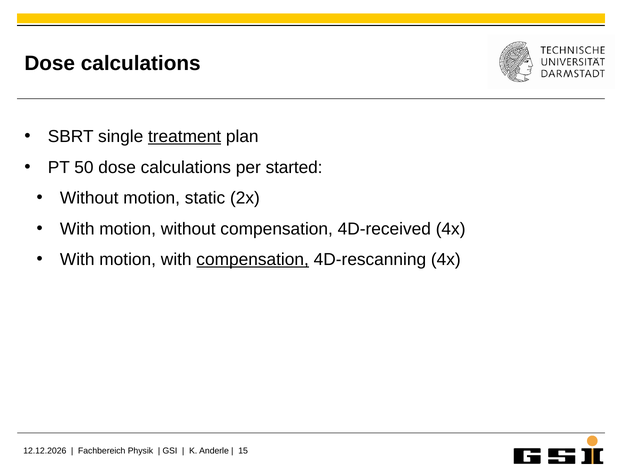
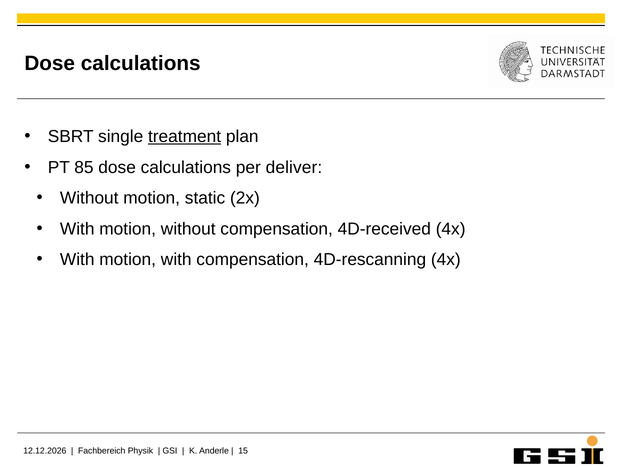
50: 50 -> 85
started: started -> deliver
compensation at (253, 259) underline: present -> none
